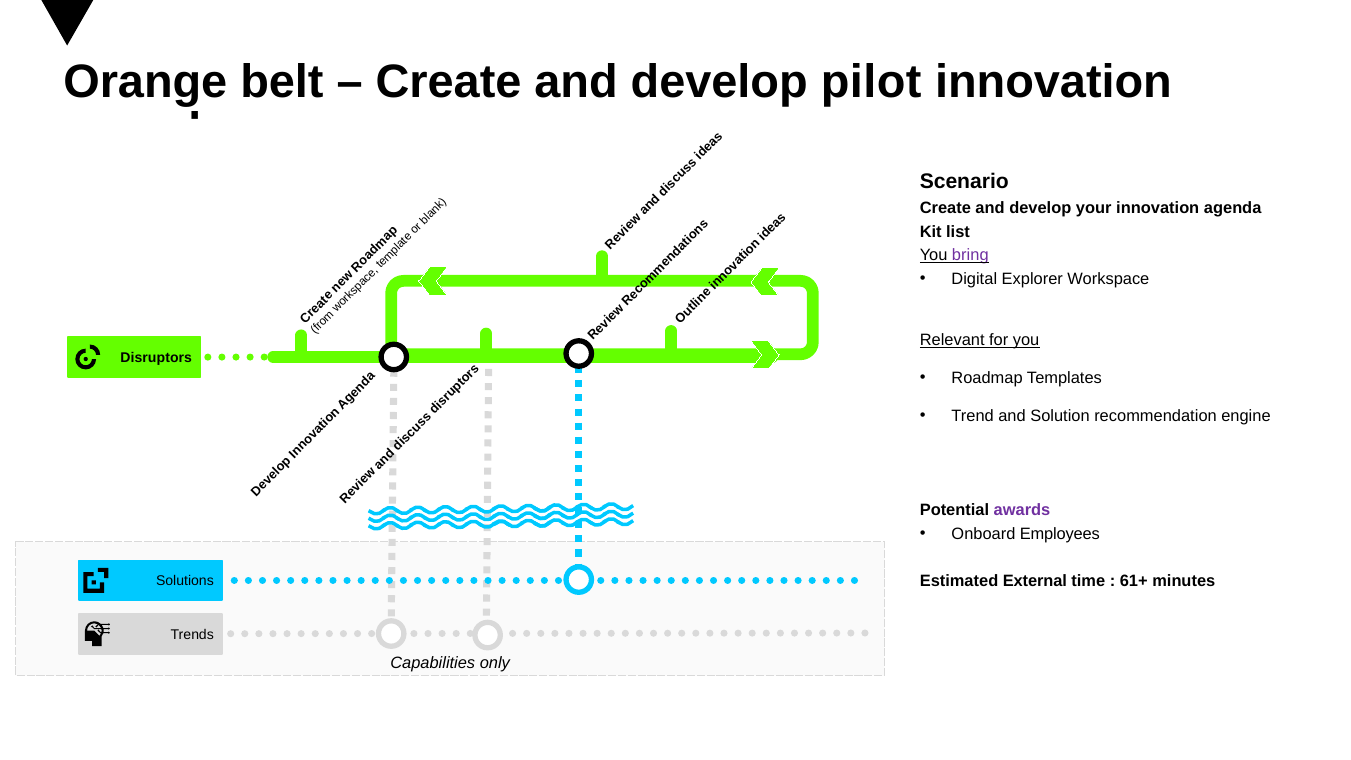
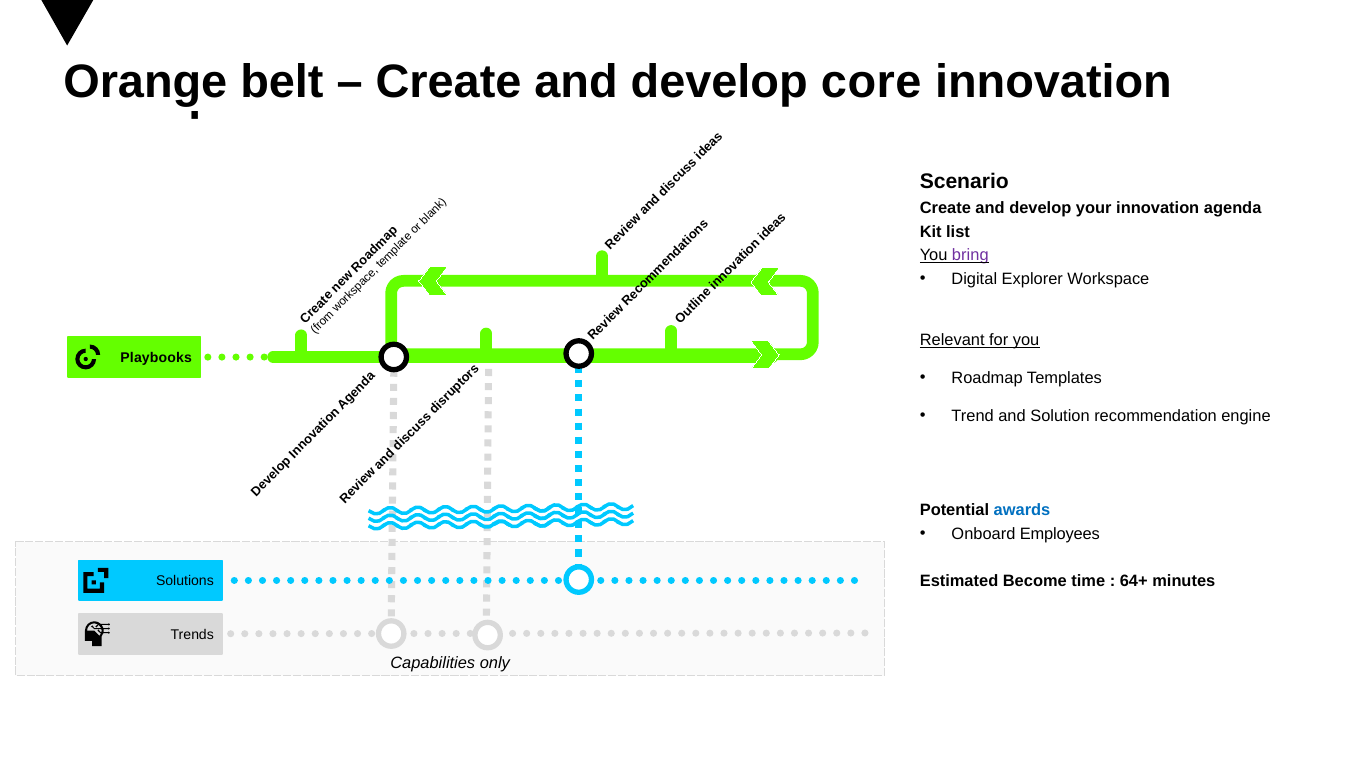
pilot: pilot -> core
Disruptors: Disruptors -> Playbooks
awards colour: purple -> blue
External: External -> Become
61+: 61+ -> 64+
